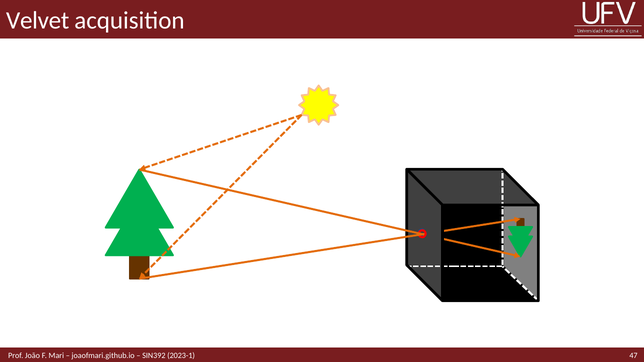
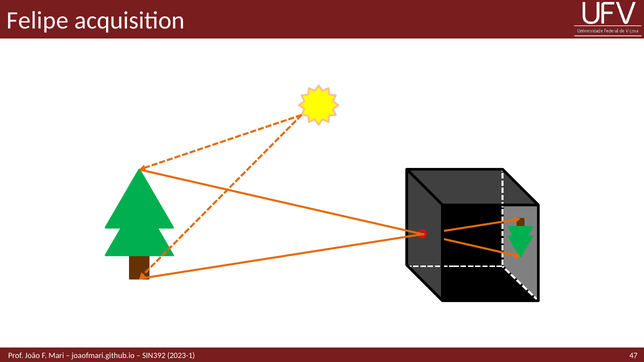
Velvet: Velvet -> Felipe
